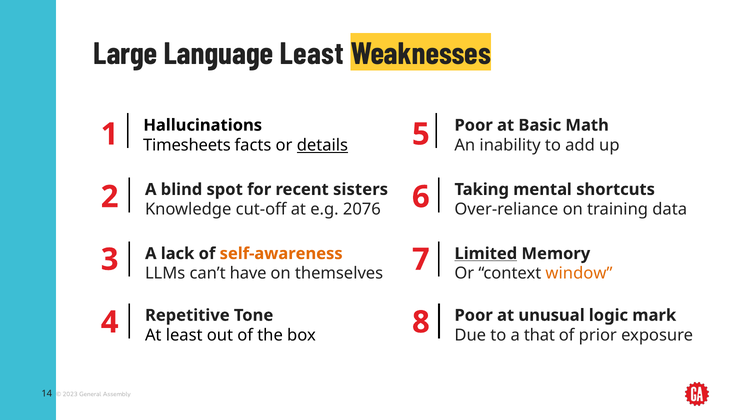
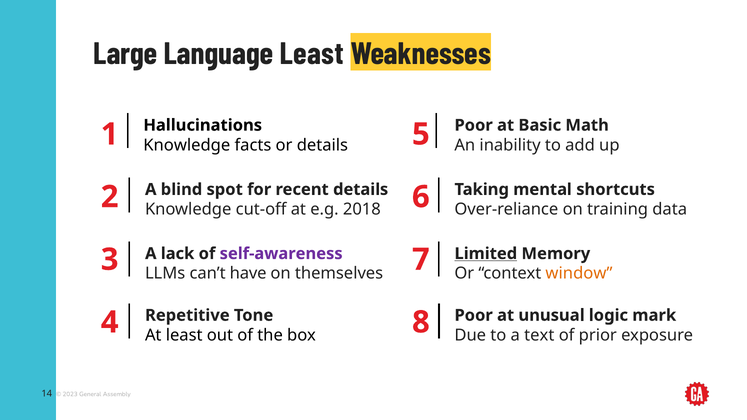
Timesheets at (187, 145): Timesheets -> Knowledge
details at (322, 145) underline: present -> none
recent sisters: sisters -> details
2076: 2076 -> 2018
self-awareness colour: orange -> purple
that: that -> text
